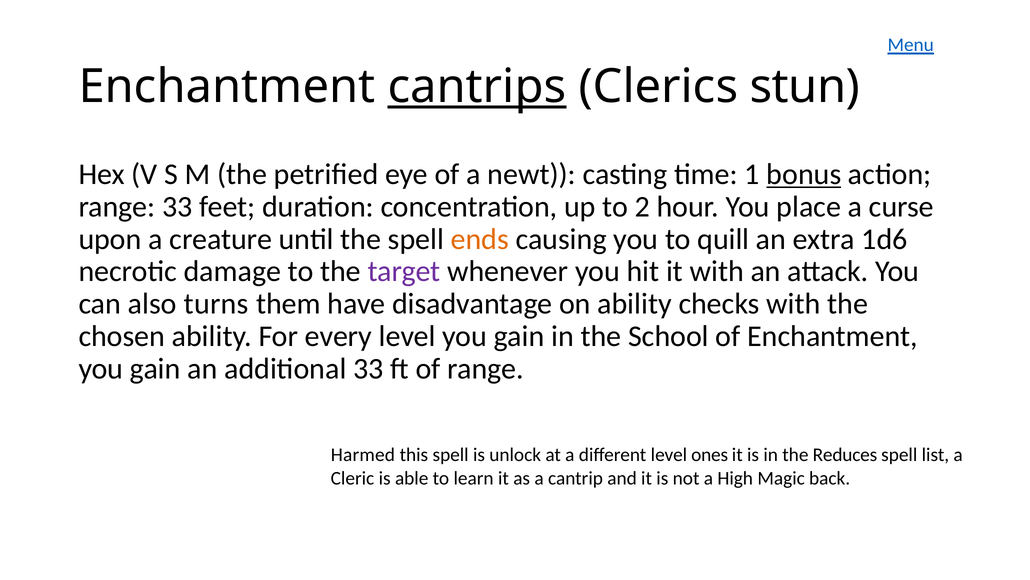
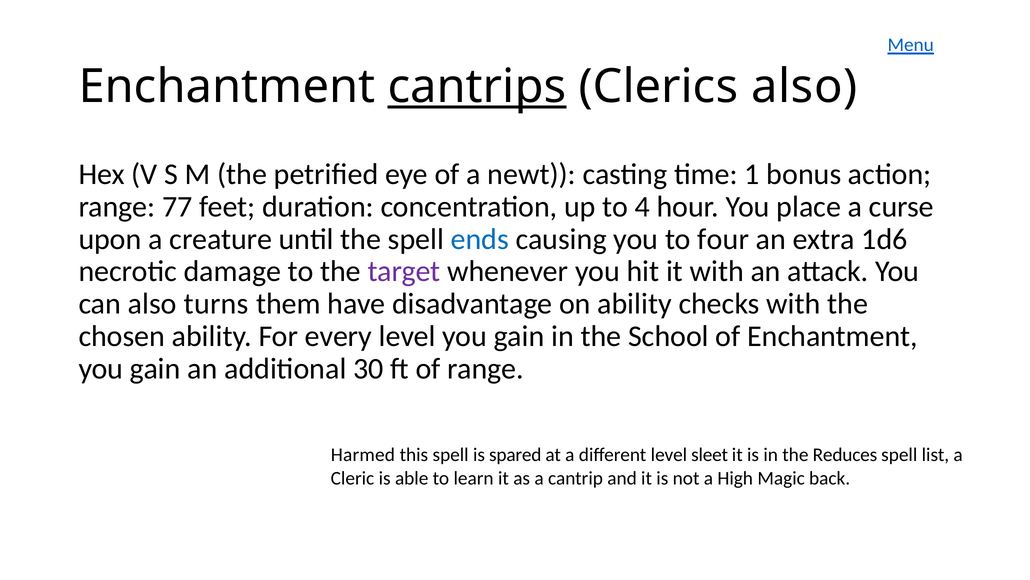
Clerics stun: stun -> also
bonus underline: present -> none
range 33: 33 -> 77
2: 2 -> 4
ends colour: orange -> blue
quill: quill -> four
additional 33: 33 -> 30
unlock: unlock -> spared
ones: ones -> sleet
